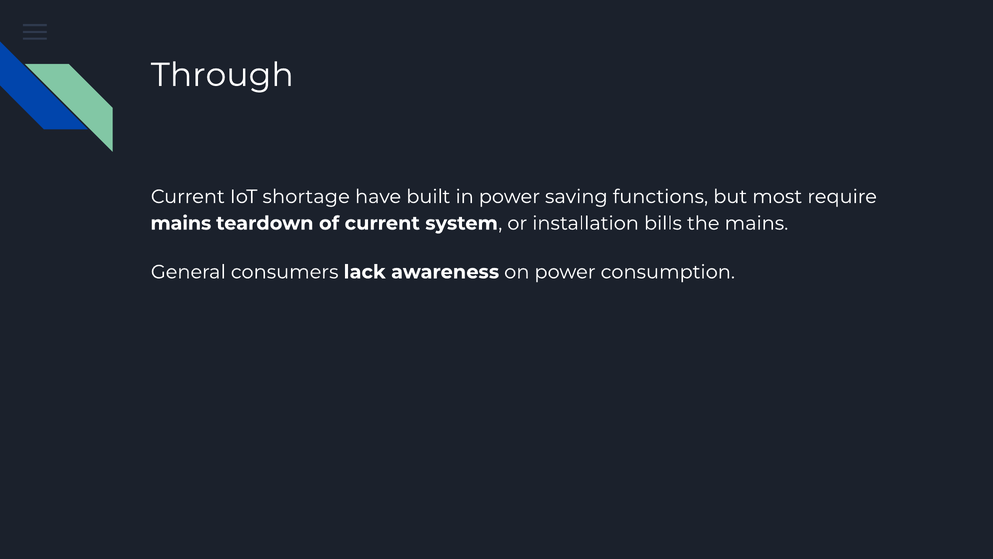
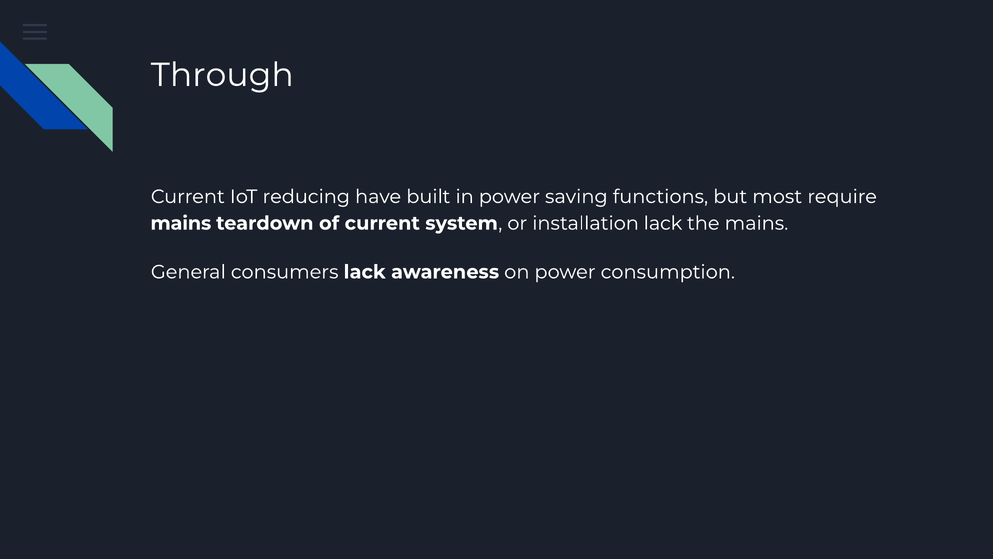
shortage: shortage -> reducing
installation bills: bills -> lack
